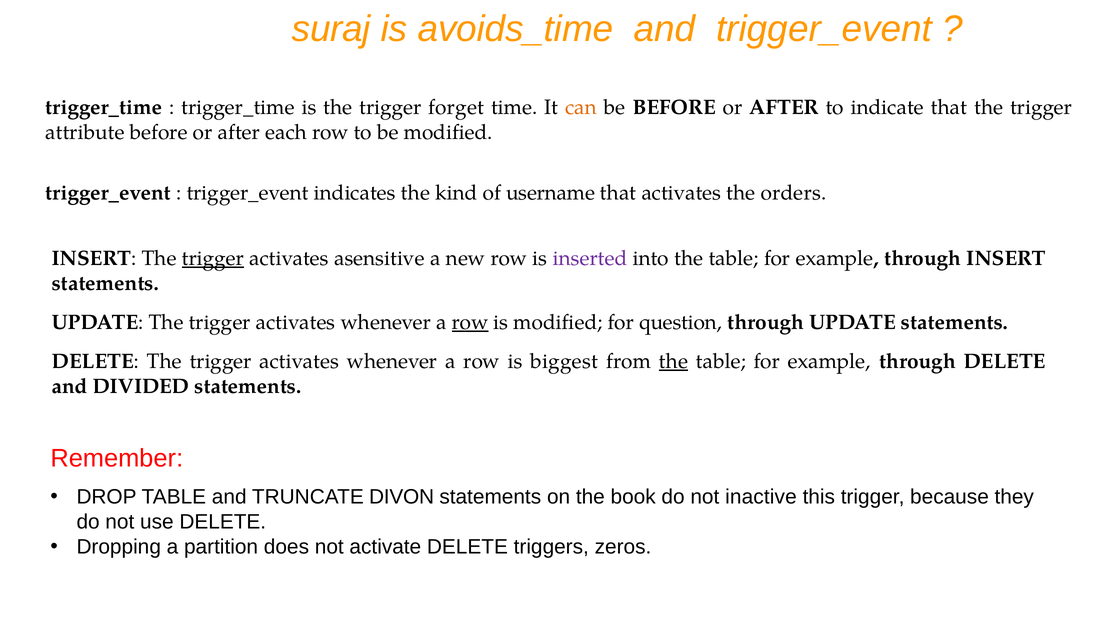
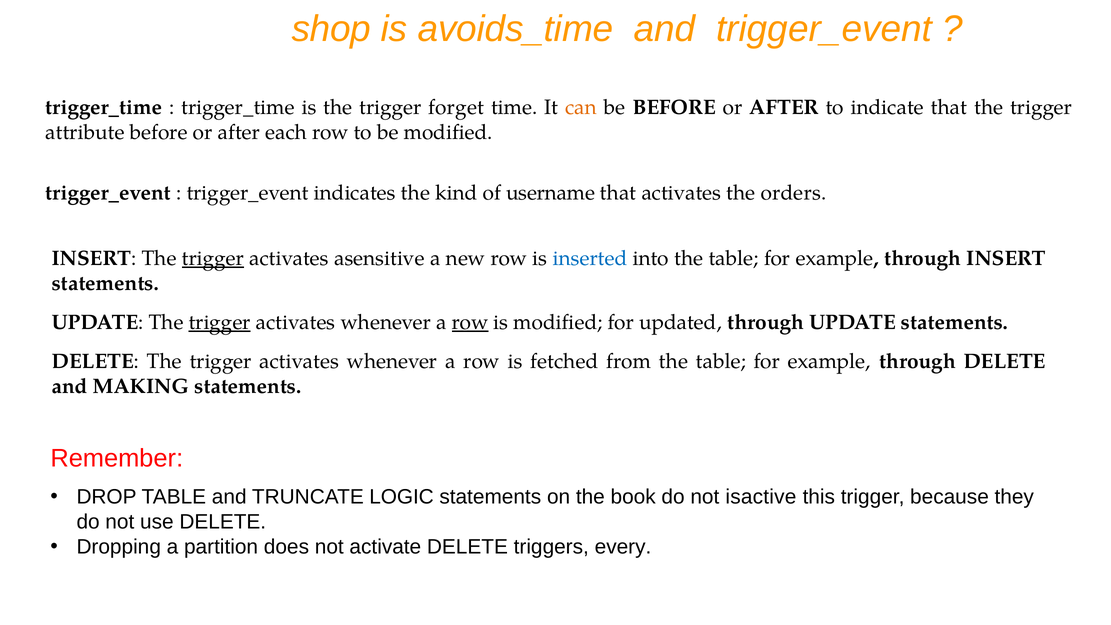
suraj: suraj -> shop
inserted colour: purple -> blue
trigger at (220, 322) underline: none -> present
question: question -> updated
biggest: biggest -> fetched
the at (673, 361) underline: present -> none
DIVIDED: DIVIDED -> MAKING
DIVON: DIVON -> LOGIC
inactive: inactive -> isactive
zeros: zeros -> every
